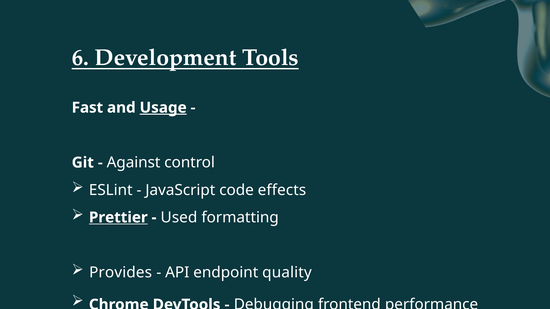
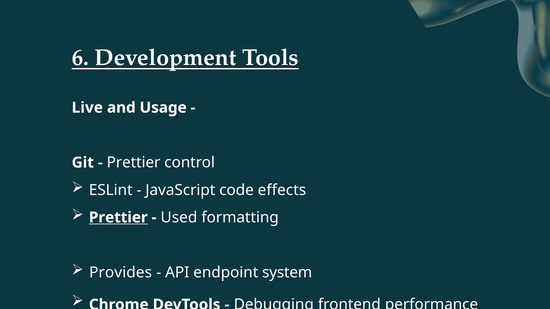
Fast: Fast -> Live
Usage underline: present -> none
Against at (134, 163): Against -> Prettier
quality: quality -> system
